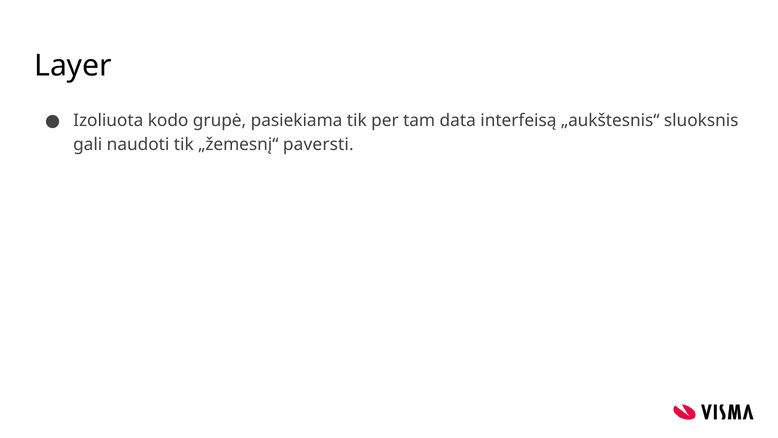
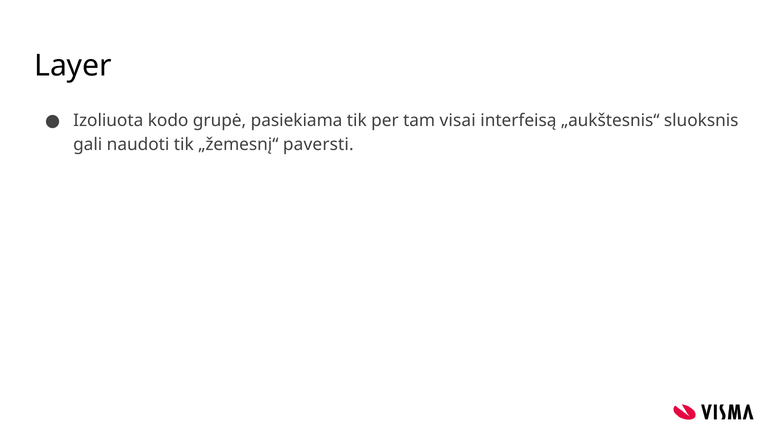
data: data -> visai
